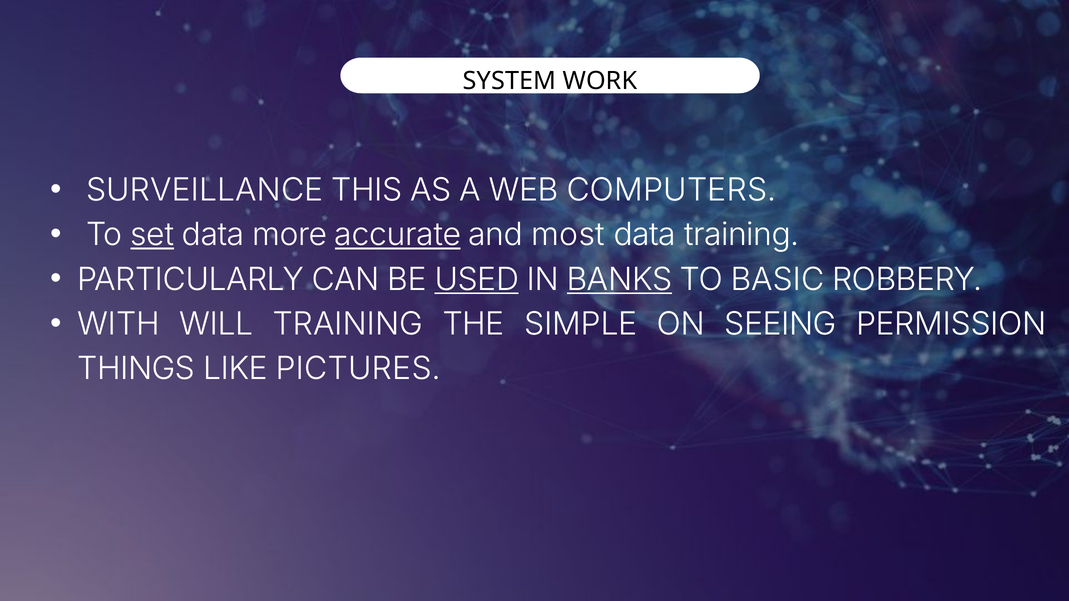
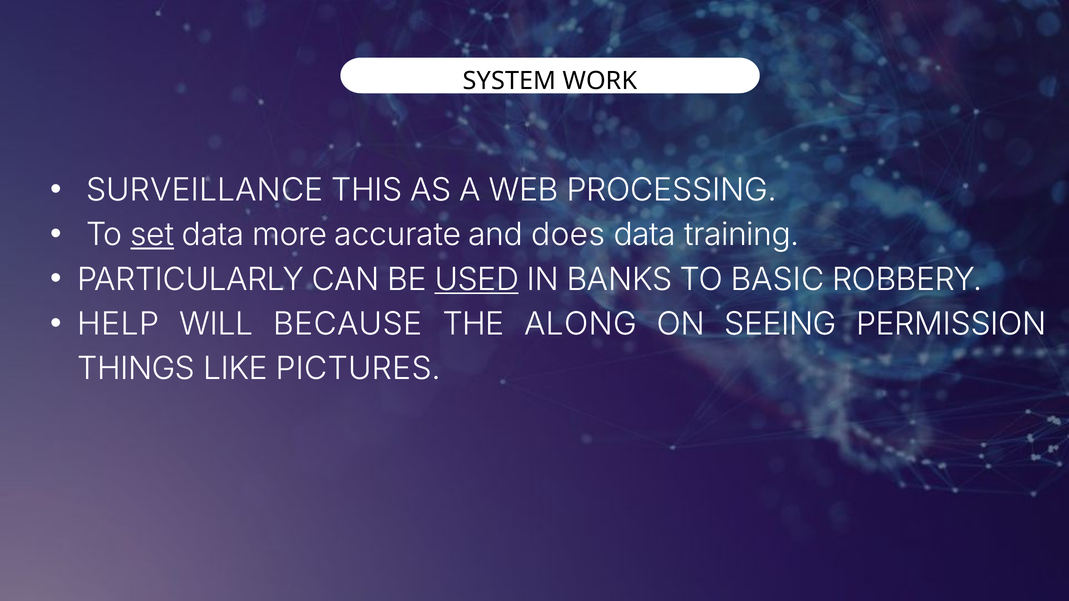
COMPUTERS: COMPUTERS -> PROCESSING
accurate underline: present -> none
most: most -> does
BANKS underline: present -> none
WITH: WITH -> HELP
WILL TRAINING: TRAINING -> BECAUSE
SIMPLE: SIMPLE -> ALONG
